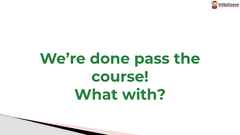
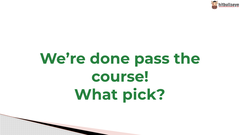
with: with -> pick
